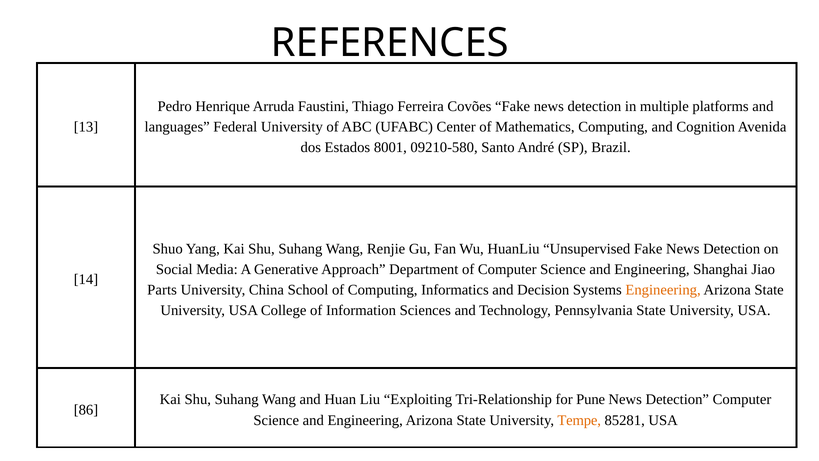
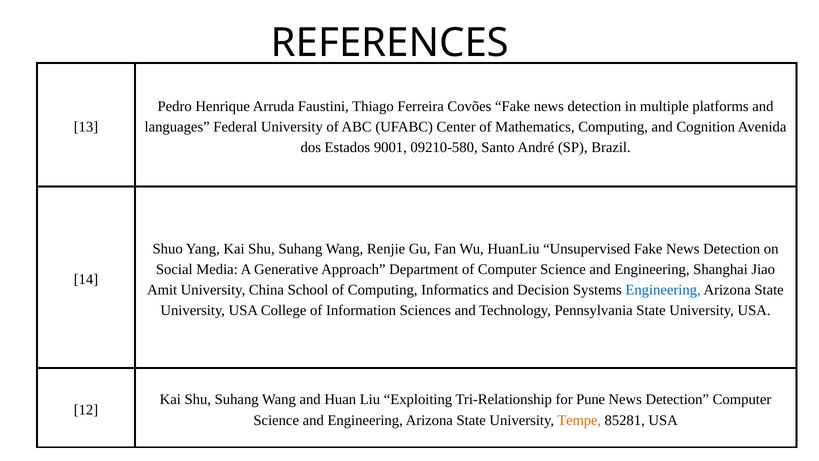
8001: 8001 -> 9001
Parts: Parts -> Amit
Engineering at (663, 290) colour: orange -> blue
86: 86 -> 12
